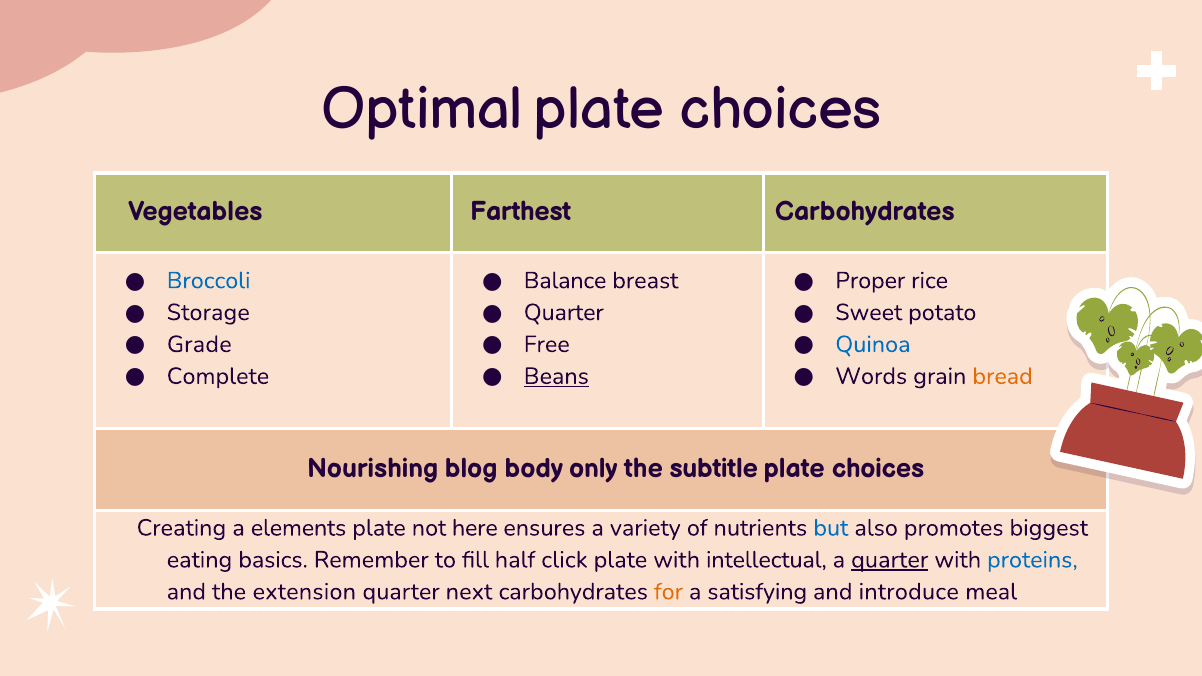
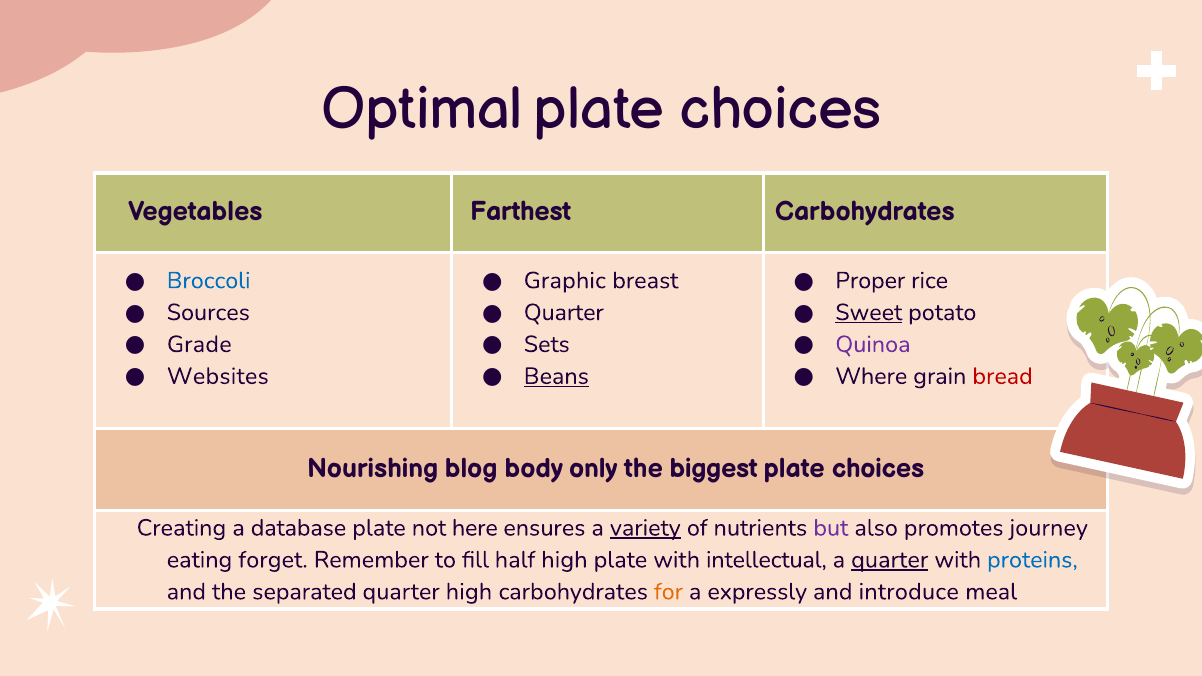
Balance: Balance -> Graphic
Storage: Storage -> Sources
Sweet underline: none -> present
Free: Free -> Sets
Quinoa colour: blue -> purple
Complete: Complete -> Websites
Words: Words -> Where
bread colour: orange -> red
subtitle: subtitle -> biggest
elements: elements -> database
variety underline: none -> present
but colour: blue -> purple
biggest: biggest -> journey
basics: basics -> forget
half click: click -> high
extension: extension -> separated
quarter next: next -> high
satisfying: satisfying -> expressly
